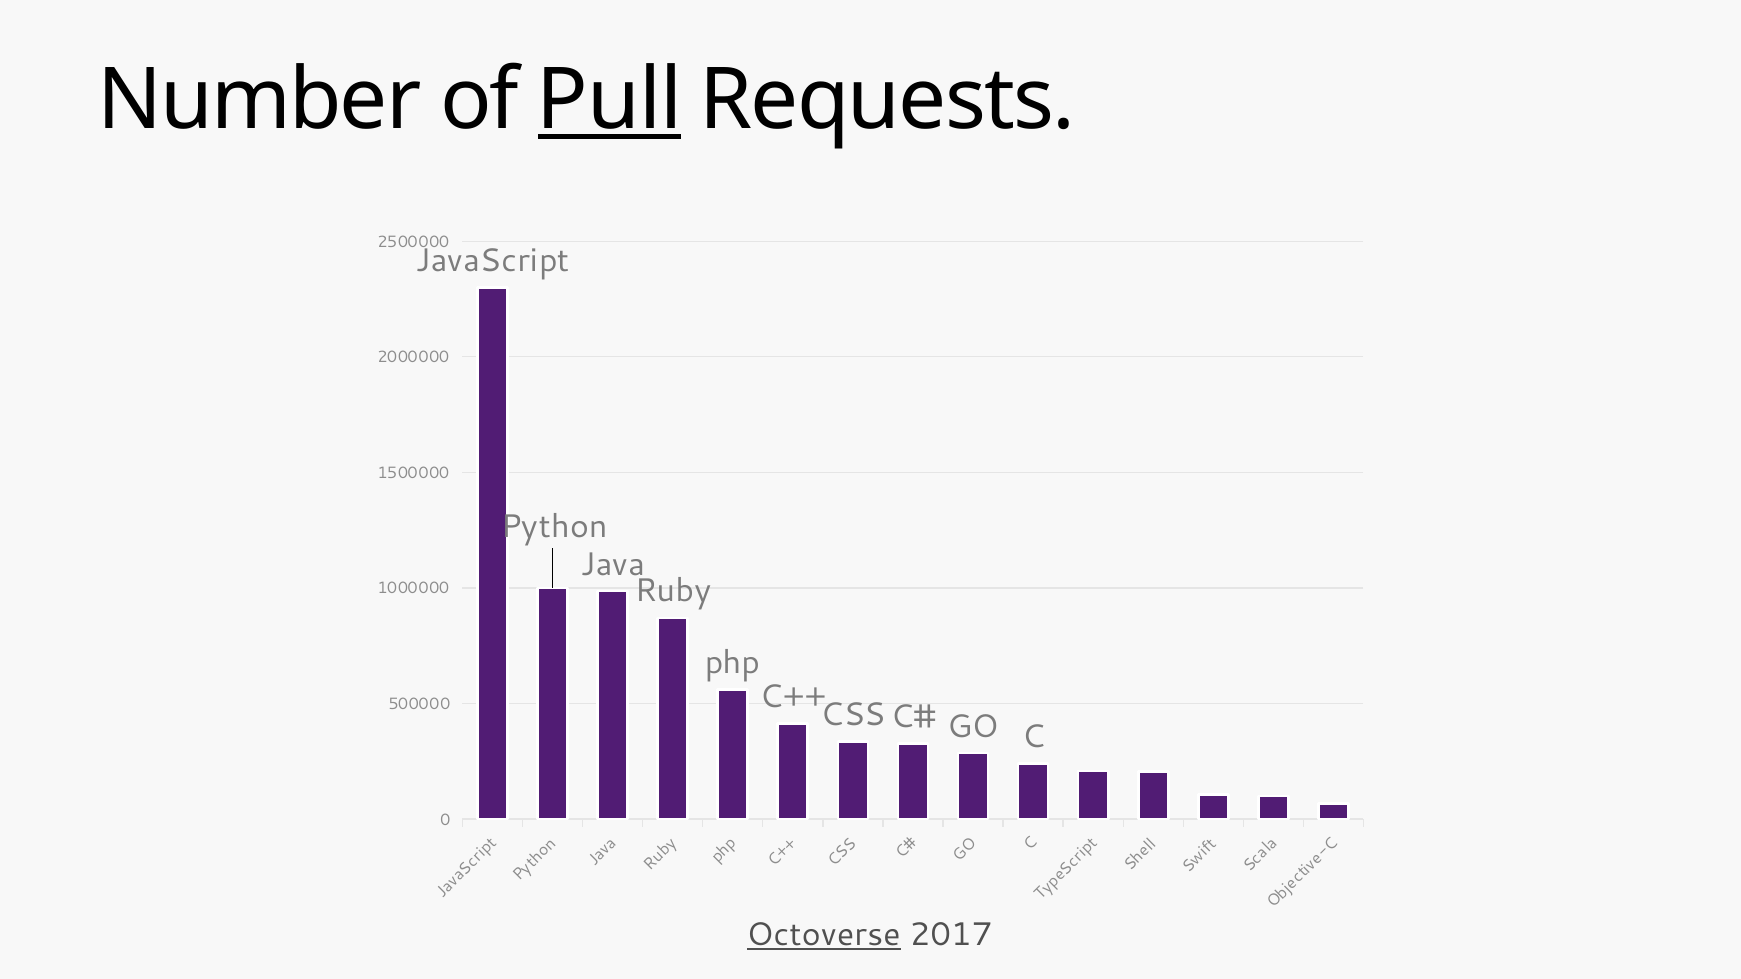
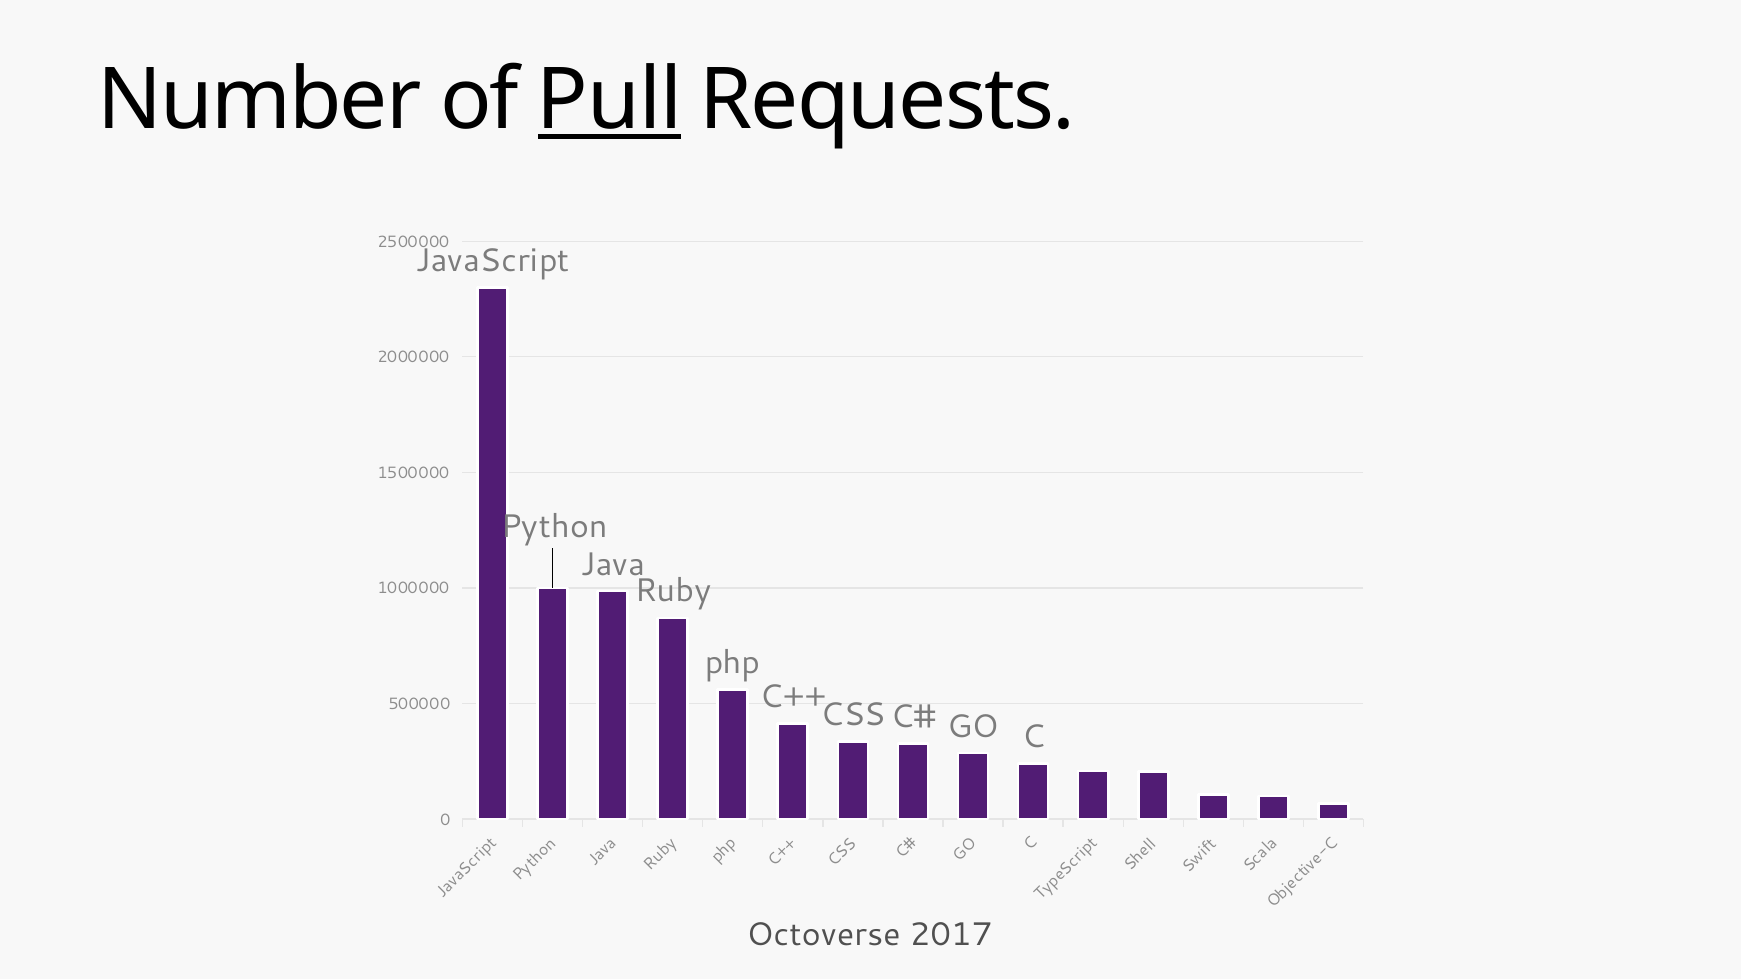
Octoverse underline: present -> none
